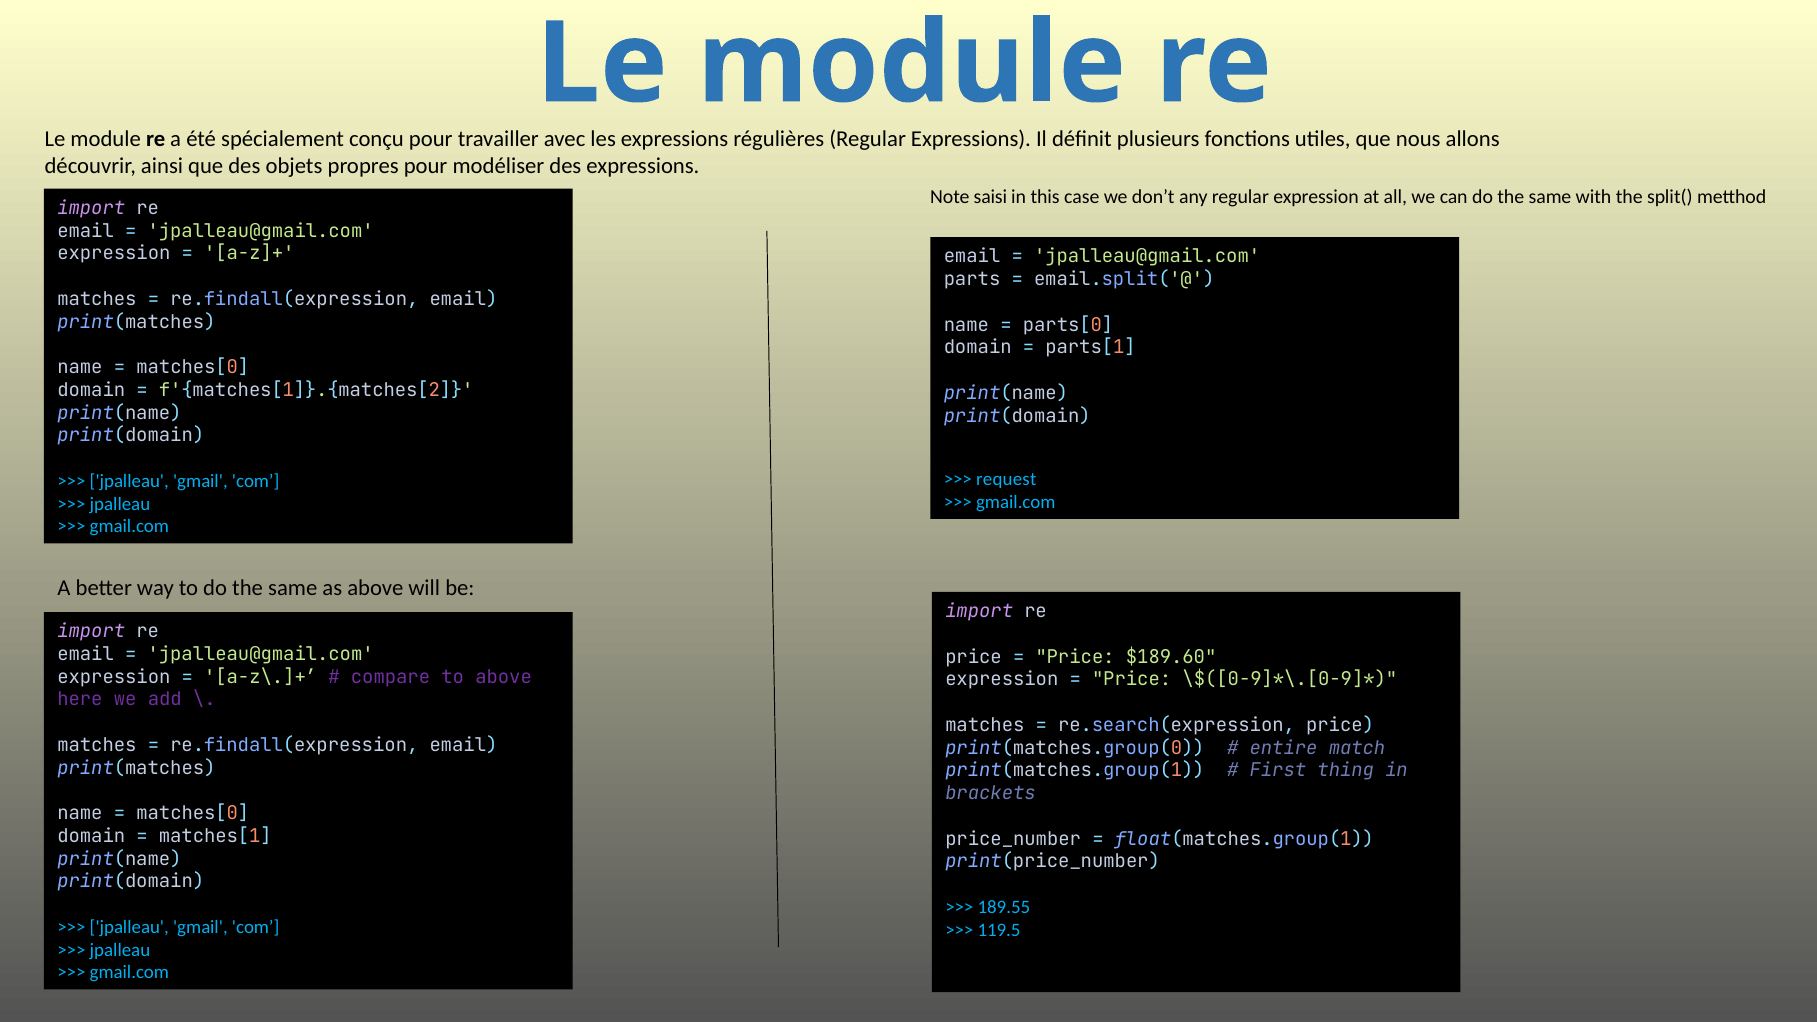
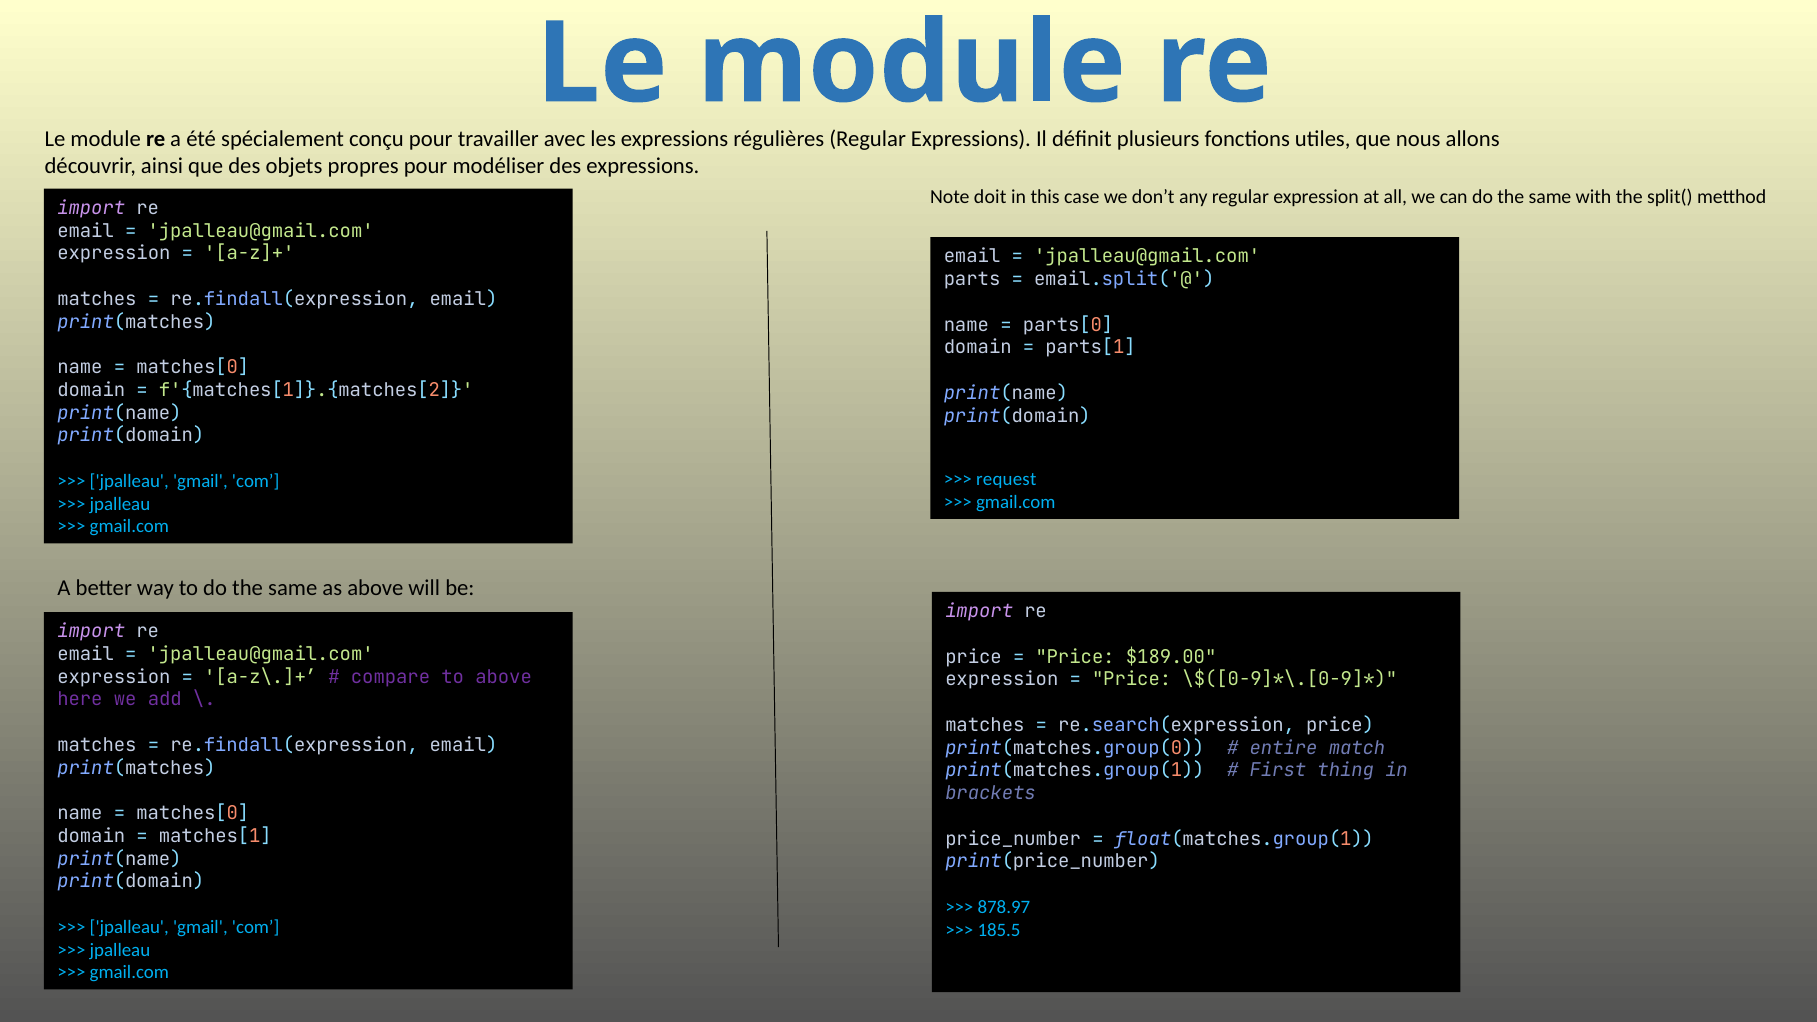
saisi: saisi -> doit
$189.60: $189.60 -> $189.00
189.55: 189.55 -> 878.97
119.5: 119.5 -> 185.5
